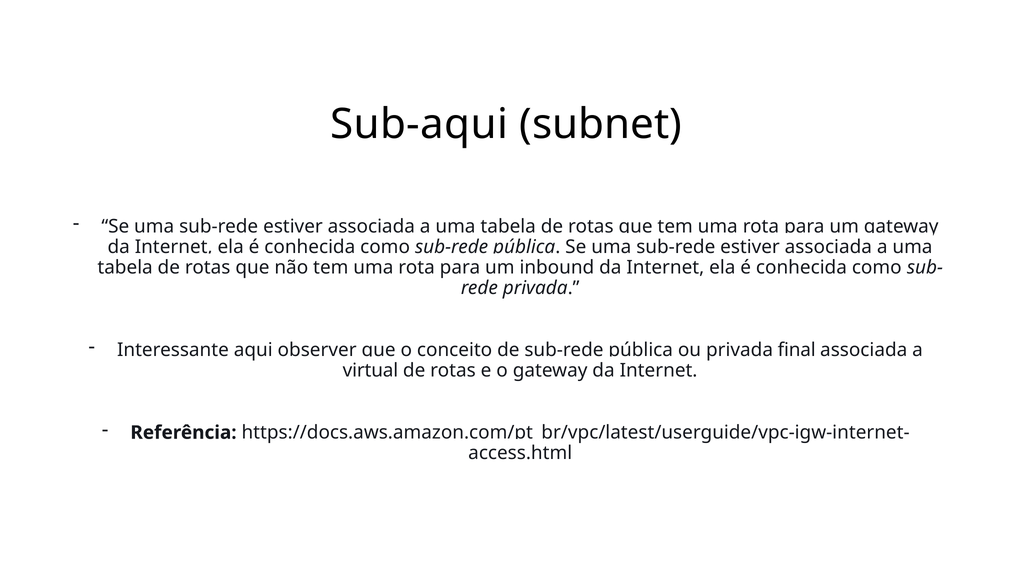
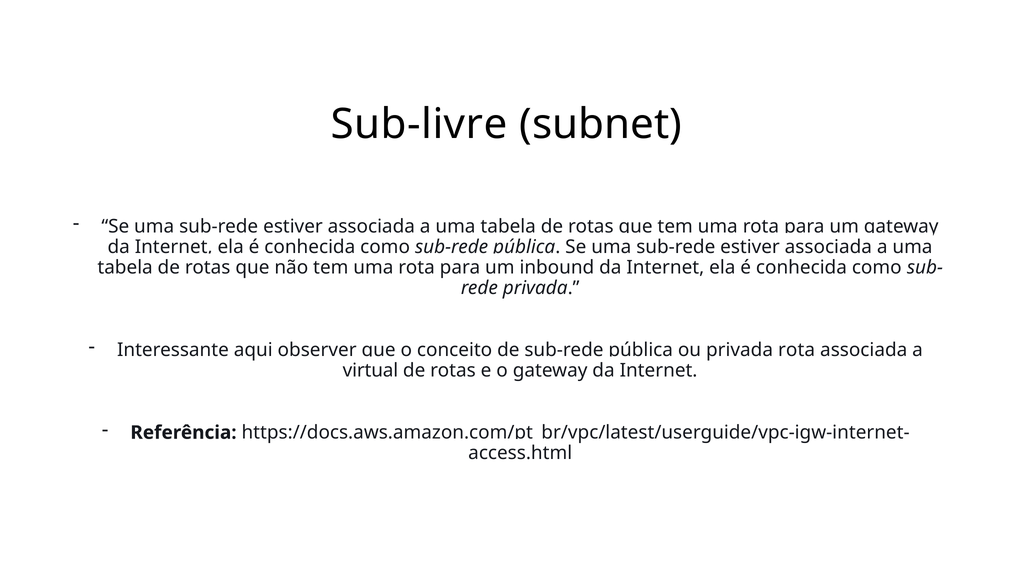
Sub-aqui: Sub-aqui -> Sub-livre
privada final: final -> rota
